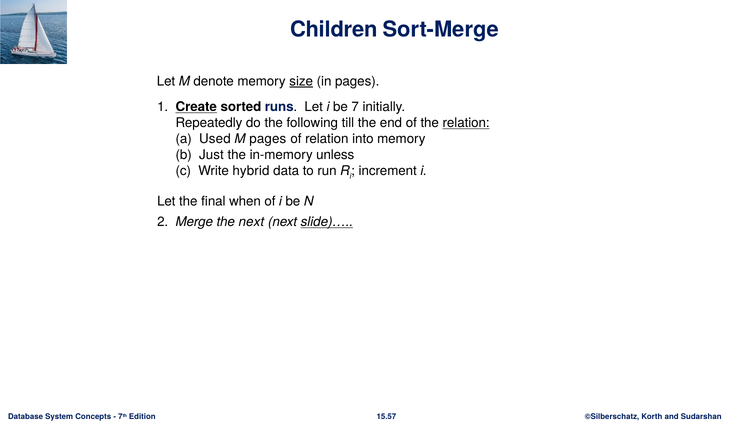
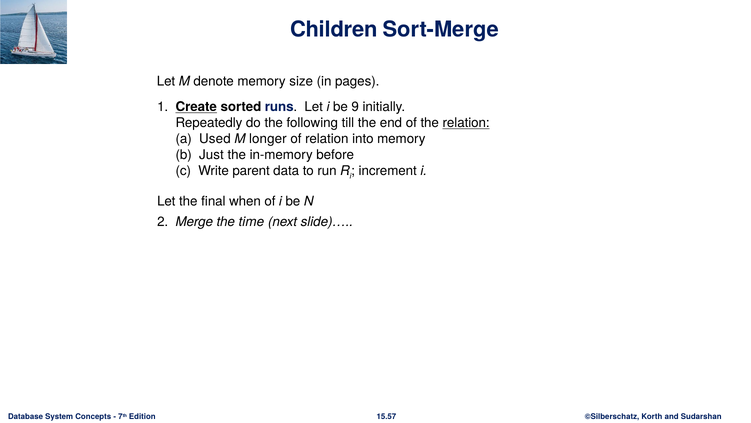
size underline: present -> none
7: 7 -> 9
M pages: pages -> longer
unless: unless -> before
hybrid: hybrid -> parent
the next: next -> time
slide)… underline: present -> none
